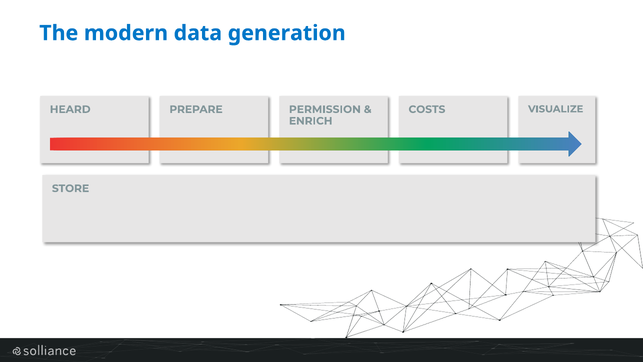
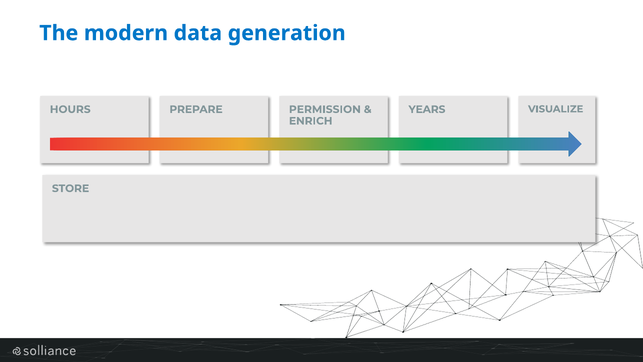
HEARD: HEARD -> HOURS
COSTS: COSTS -> YEARS
